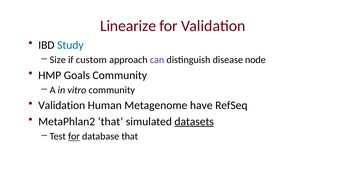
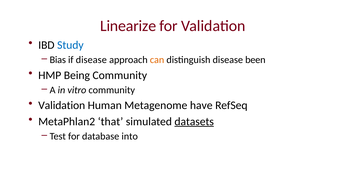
Size: Size -> Bias
if custom: custom -> disease
can colour: purple -> orange
node: node -> been
Goals: Goals -> Being
for at (74, 137) underline: present -> none
database that: that -> into
